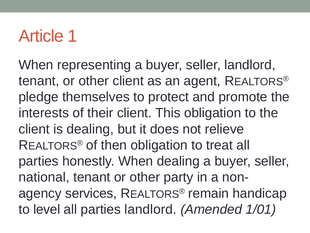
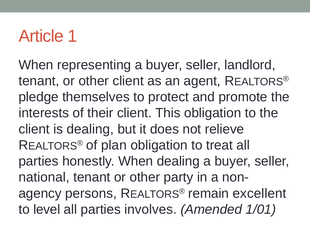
then: then -> plan
services: services -> persons
handicap: handicap -> excellent
parties landlord: landlord -> involves
